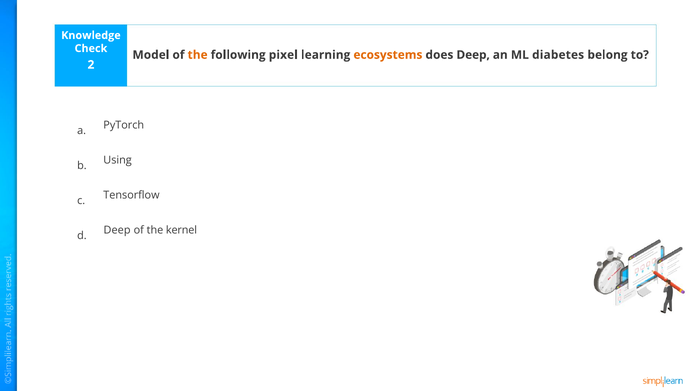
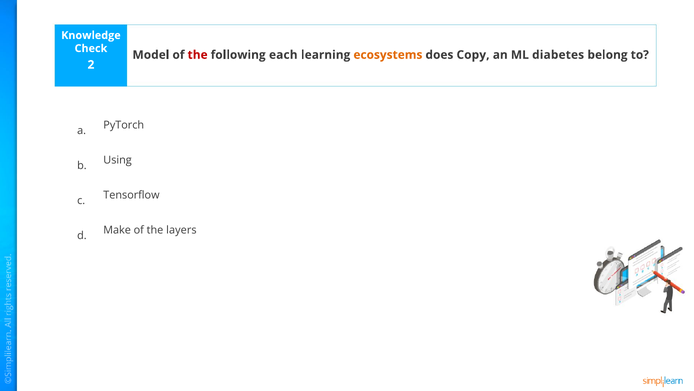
the at (198, 55) colour: orange -> red
pixel: pixel -> each
does Deep: Deep -> Copy
Deep at (117, 230): Deep -> Make
kernel: kernel -> layers
